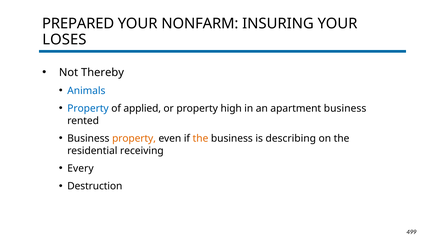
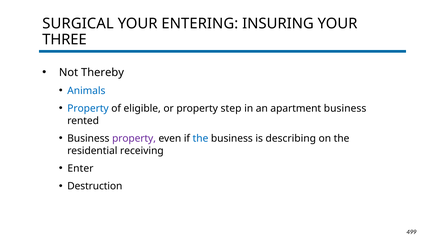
PREPARED: PREPARED -> SURGICAL
NONFARM: NONFARM -> ENTERING
LOSES: LOSES -> THREE
applied: applied -> eligible
high: high -> step
property at (134, 139) colour: orange -> purple
the at (200, 139) colour: orange -> blue
Every: Every -> Enter
